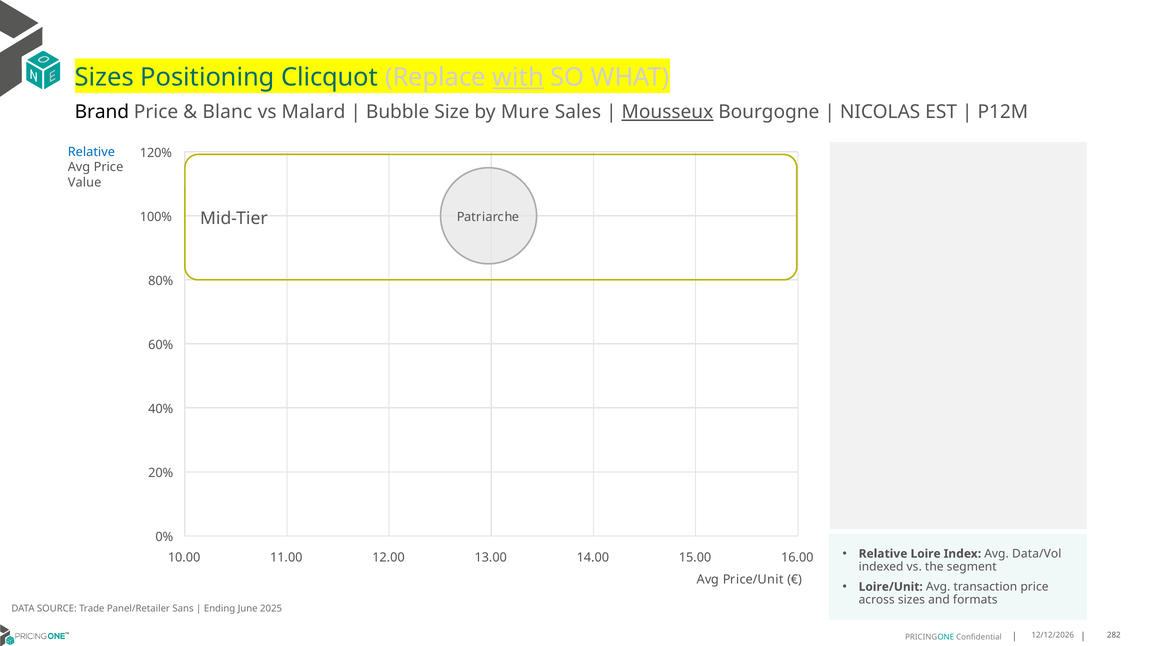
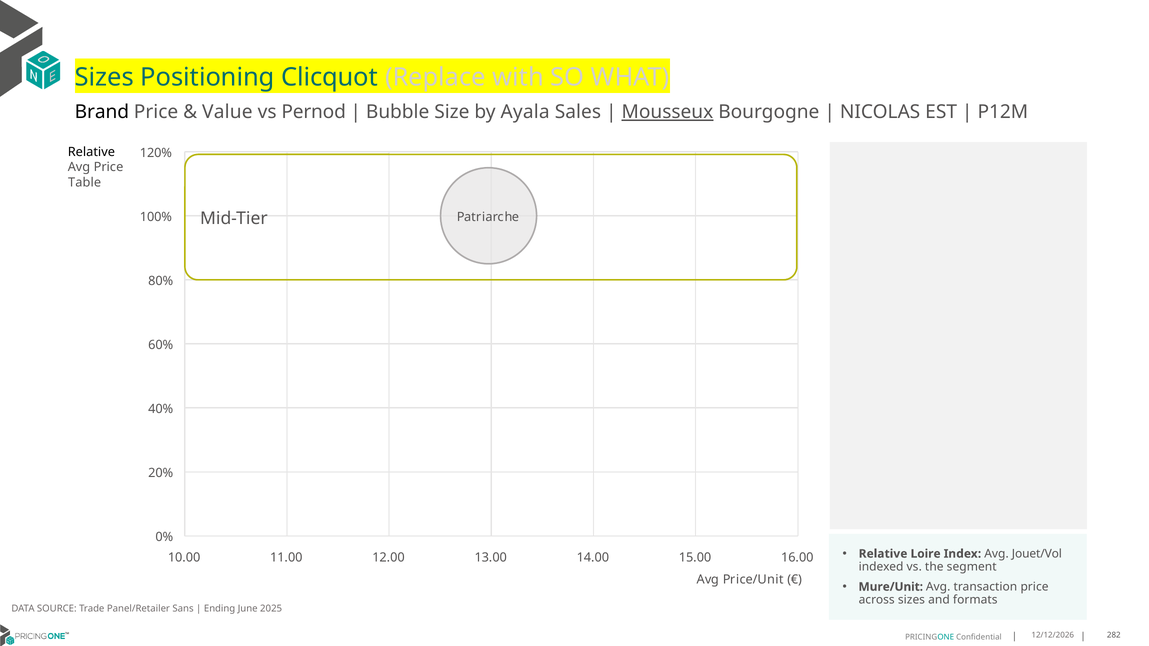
with underline: present -> none
Blanc: Blanc -> Value
Malard: Malard -> Pernod
Mure: Mure -> Ayala
Relative at (91, 152) colour: blue -> black
Value: Value -> Table
Data/Vol: Data/Vol -> Jouet/Vol
Loire/Unit: Loire/Unit -> Mure/Unit
